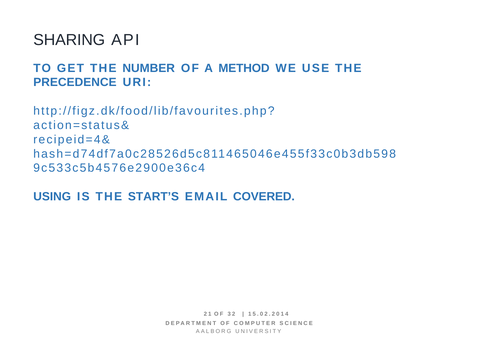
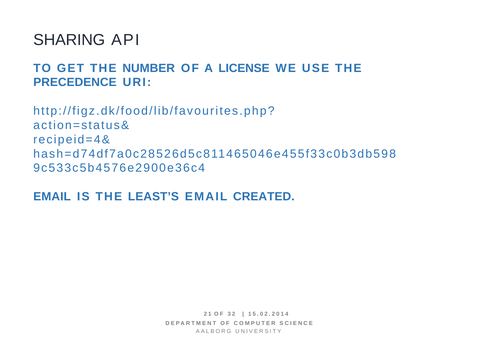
METHOD: METHOD -> LICENSE
USING at (52, 197): USING -> EMAIL
START’S: START’S -> LEAST’S
COVERED: COVERED -> CREATED
